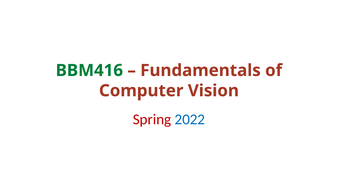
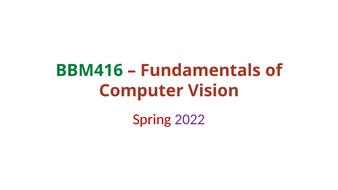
2022 colour: blue -> purple
